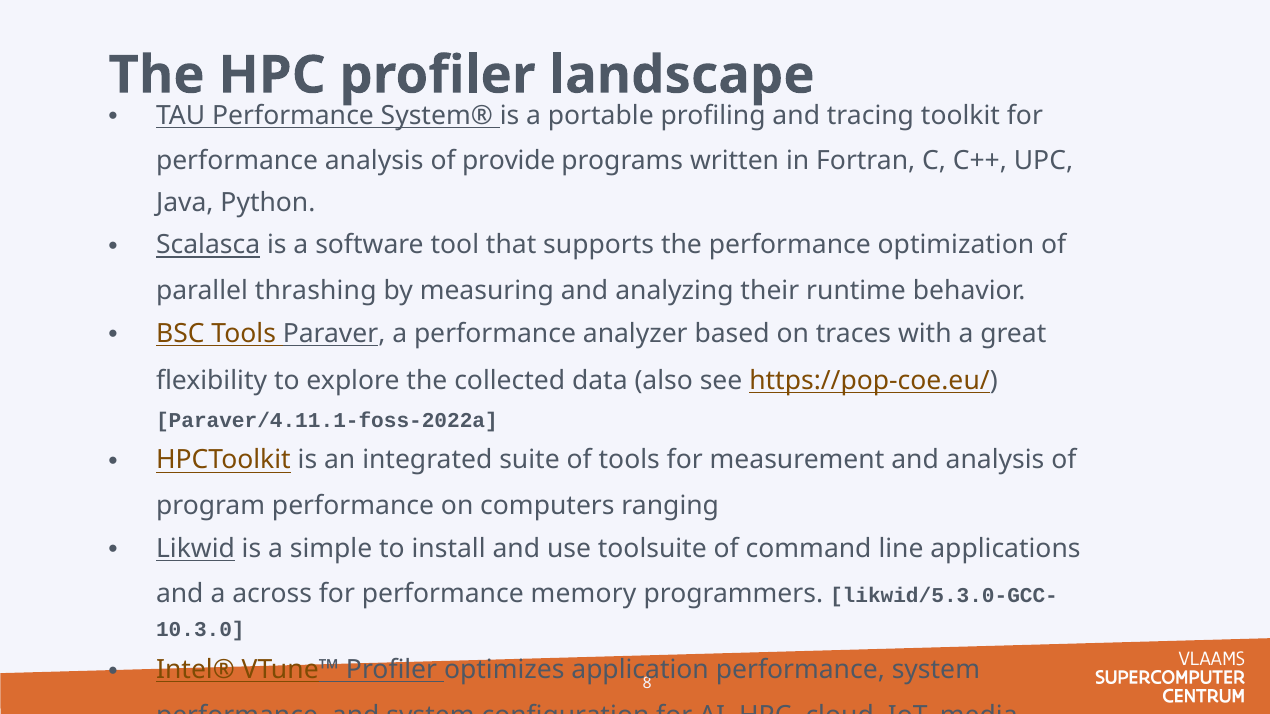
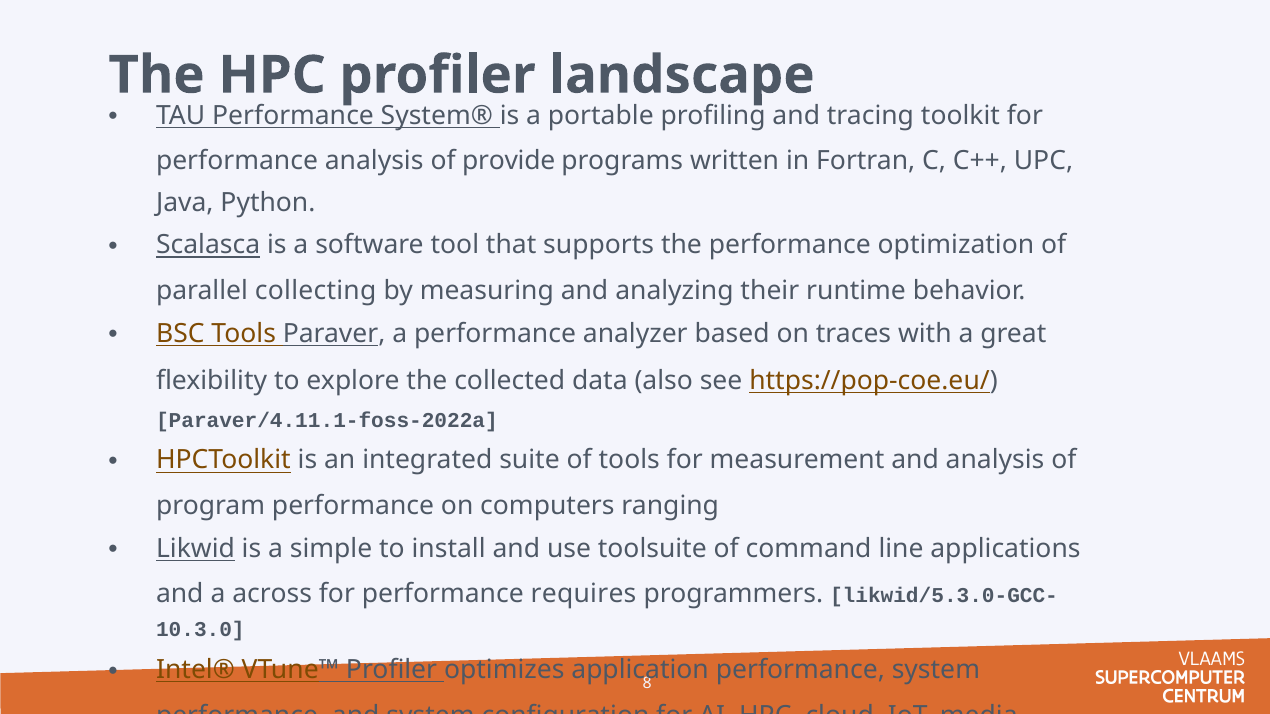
thrashing: thrashing -> collecting
memory: memory -> requires
